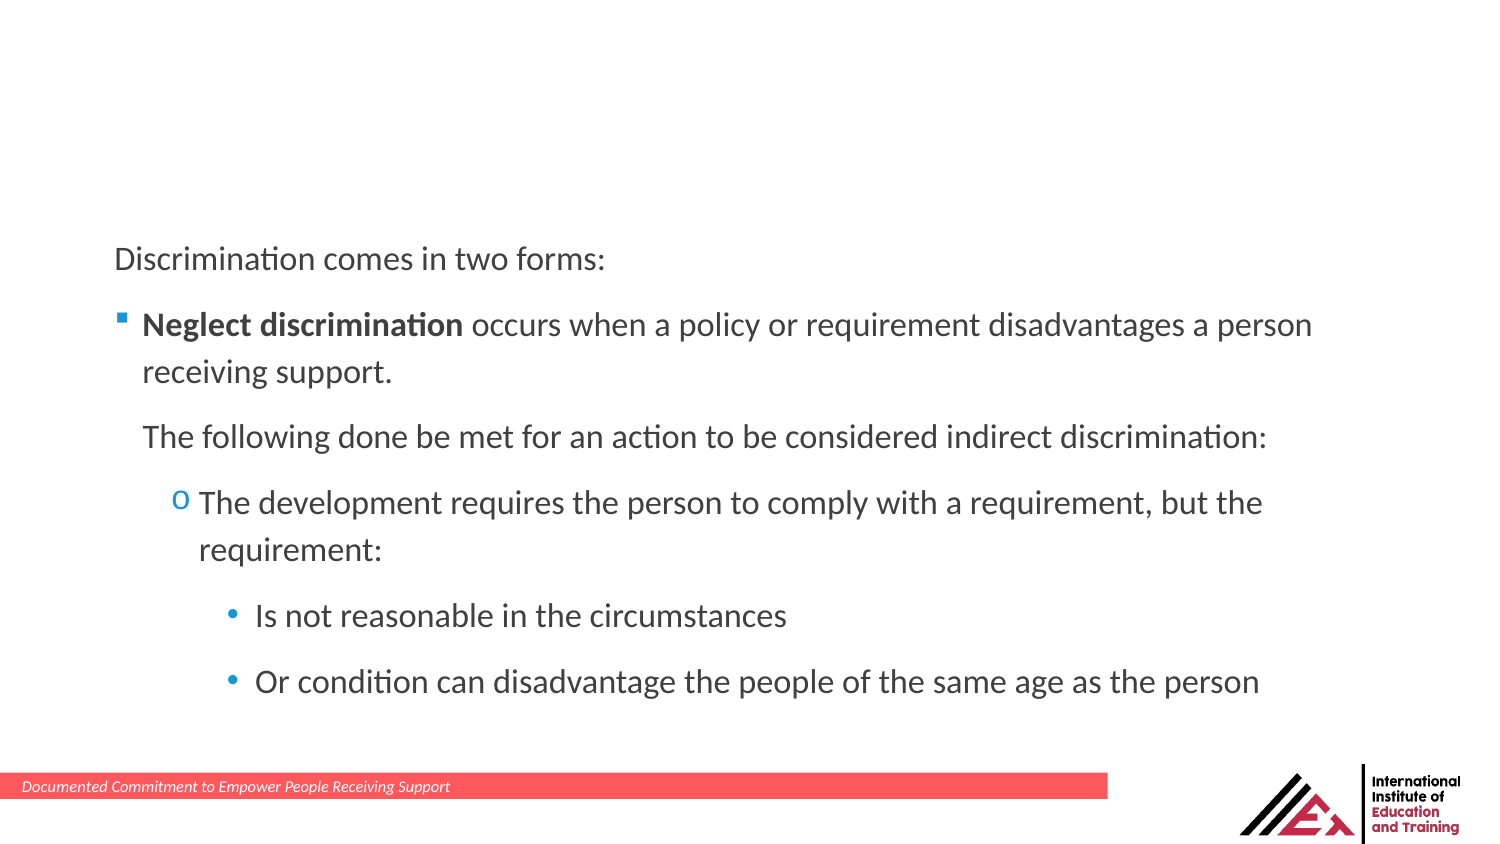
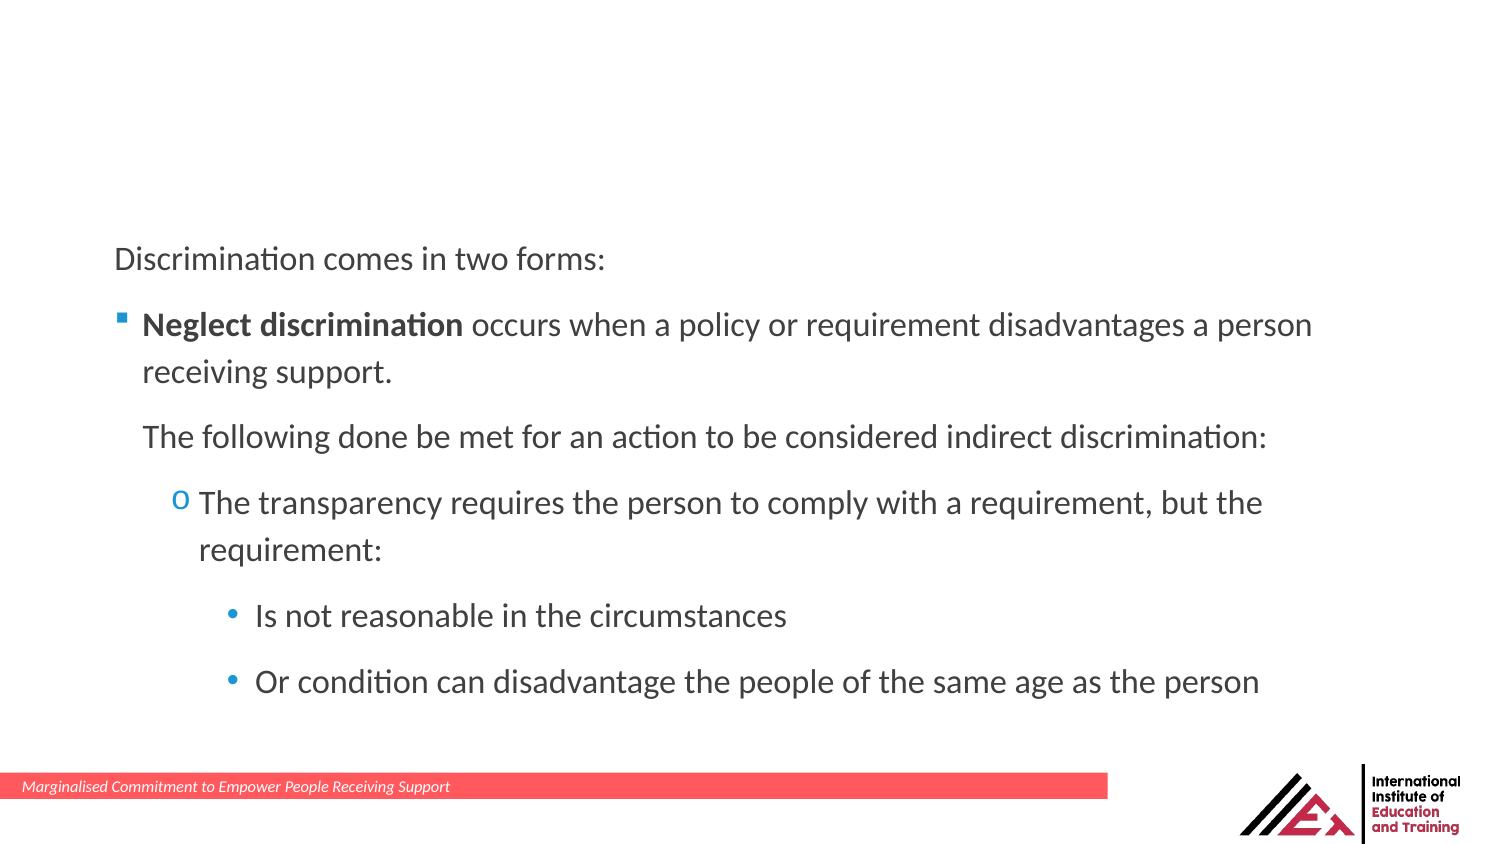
development: development -> transparency
Documented: Documented -> Marginalised
